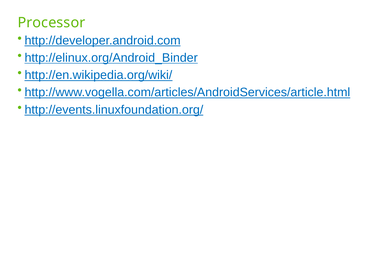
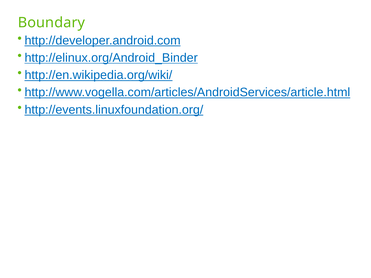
Processor: Processor -> Boundary
